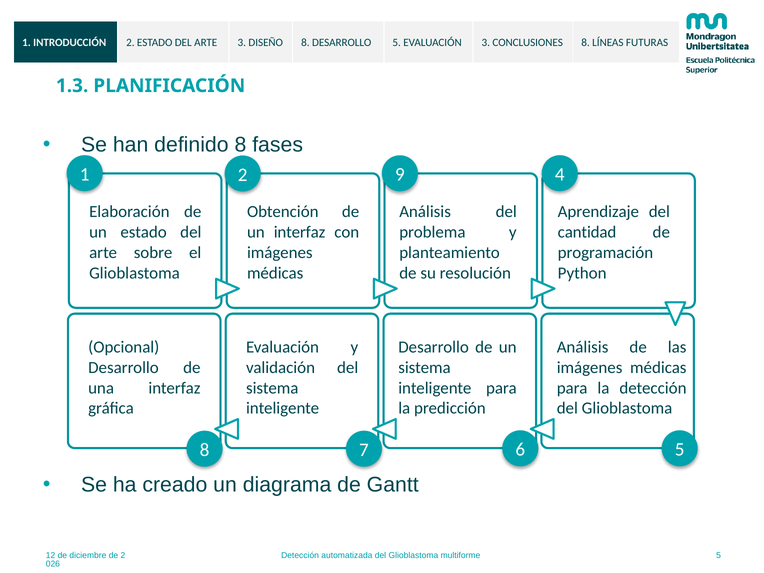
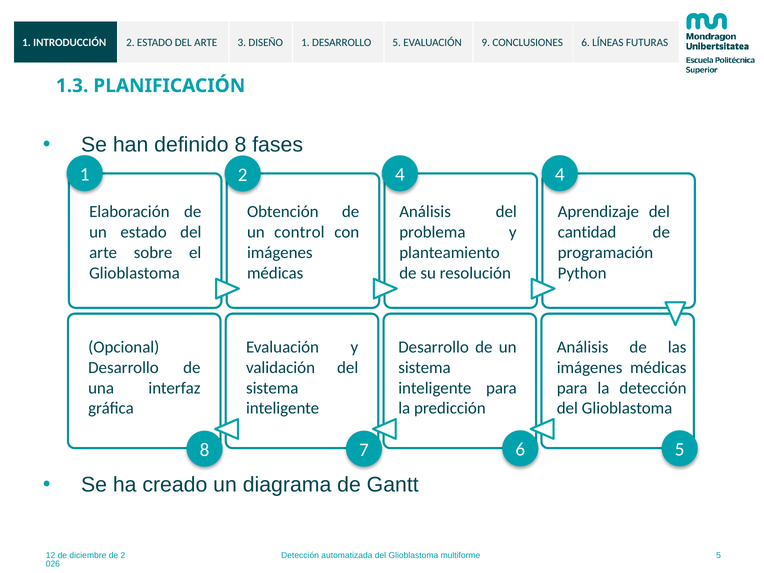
DISEÑO 8: 8 -> 1
EVALUACIÓN 3: 3 -> 9
CONCLUSIONES 8: 8 -> 6
2 9: 9 -> 4
un interfaz: interfaz -> control
